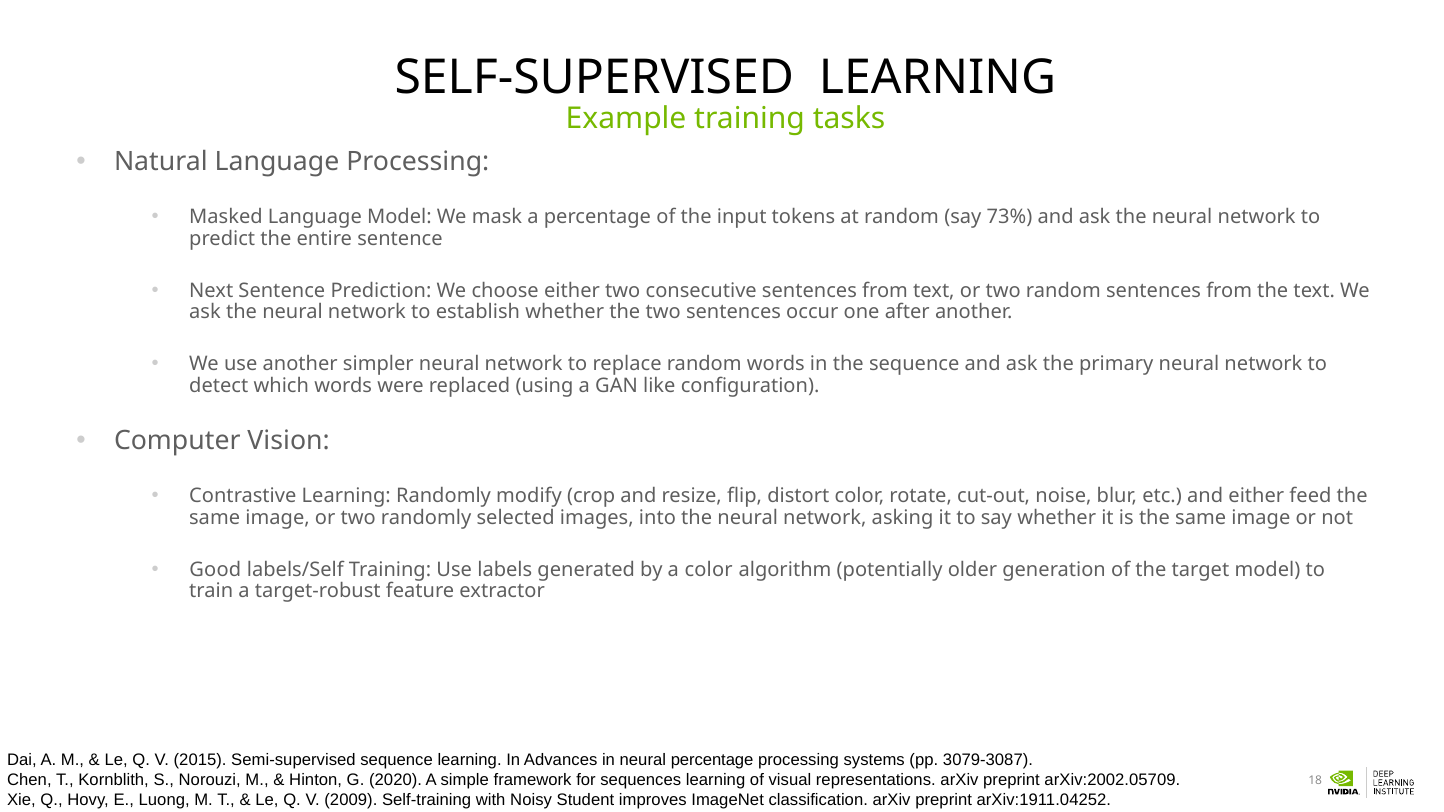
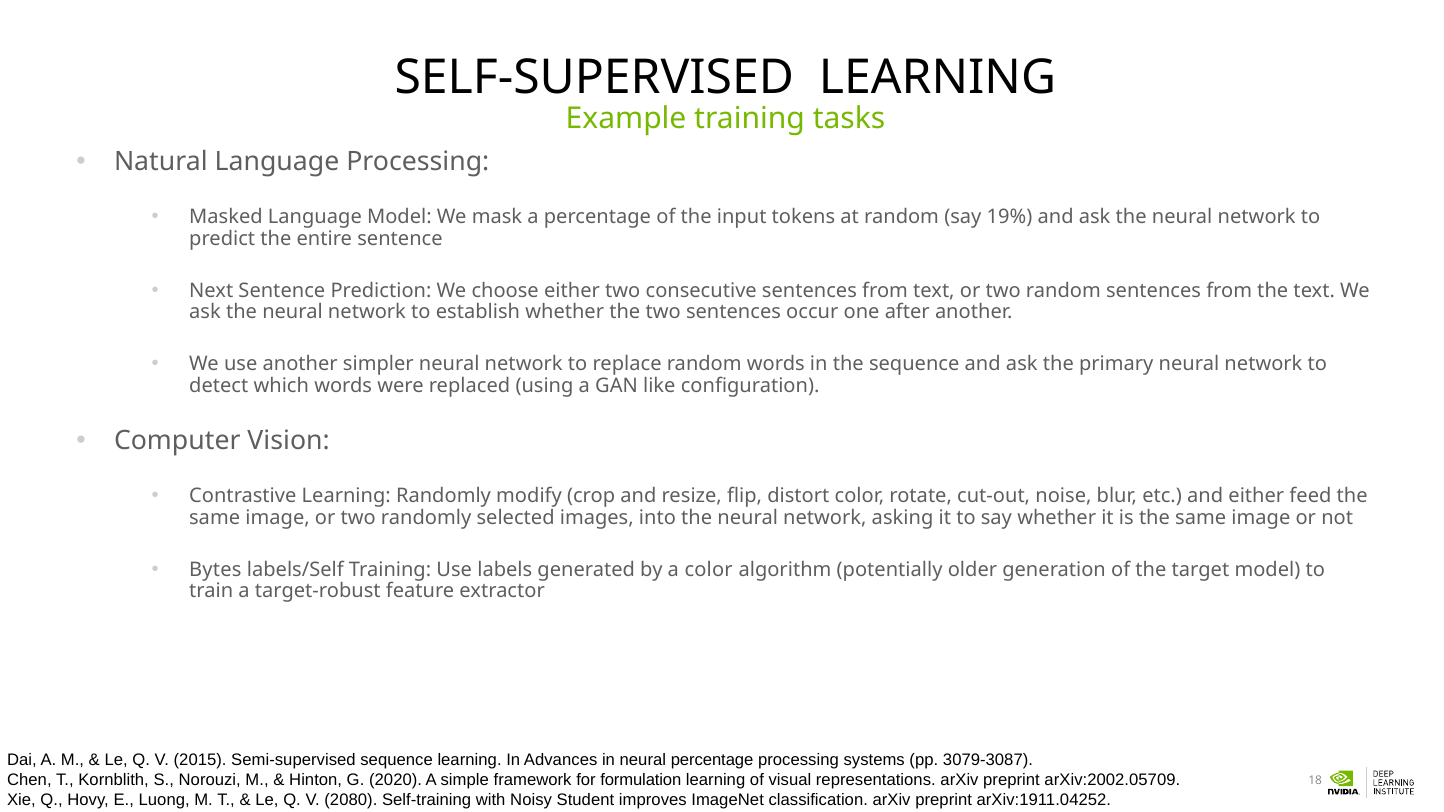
73%: 73% -> 19%
Good: Good -> Bytes
sequences: sequences -> formulation
2009: 2009 -> 2080
